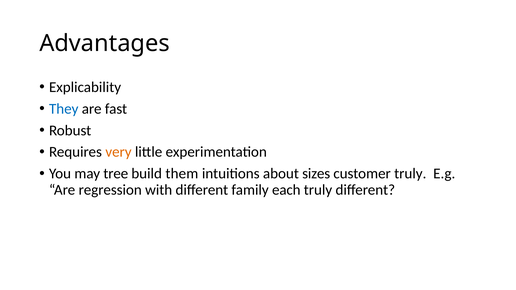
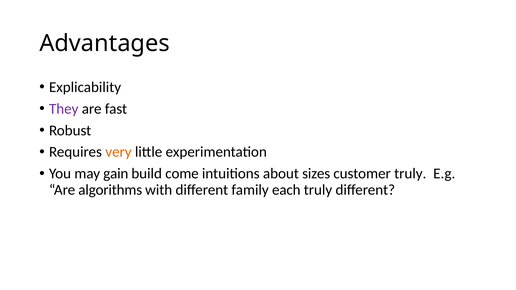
They colour: blue -> purple
tree: tree -> gain
them: them -> come
regression: regression -> algorithms
